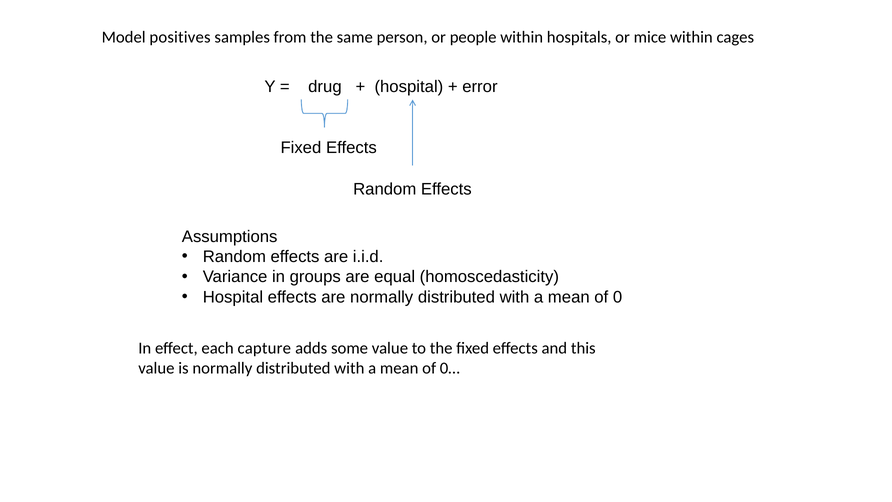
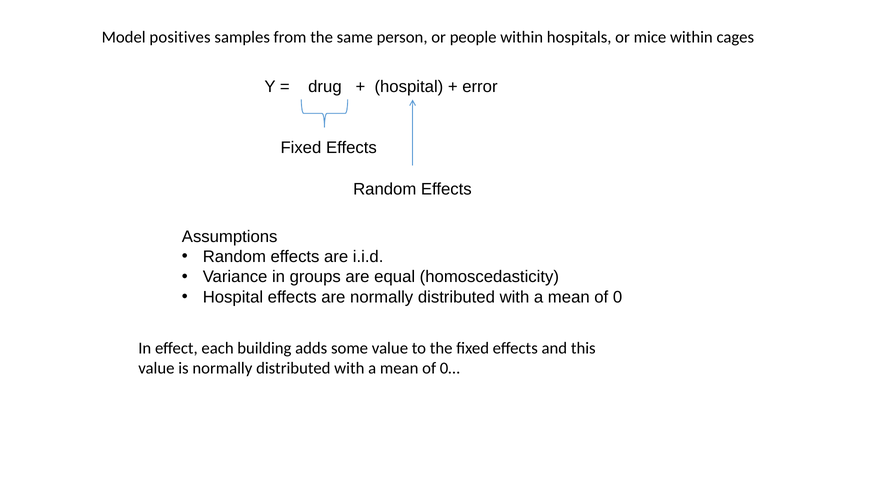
capture: capture -> building
